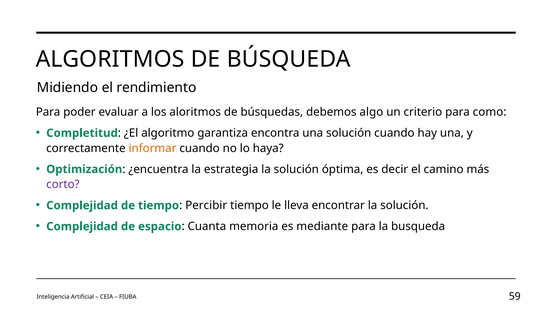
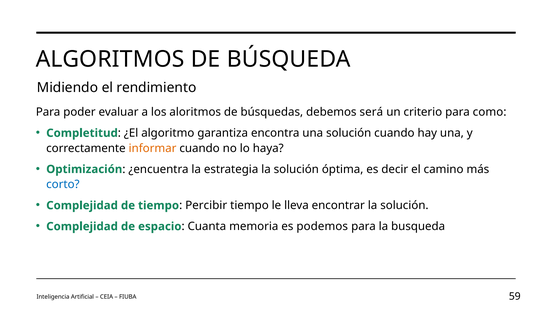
algo: algo -> será
corto colour: purple -> blue
mediante: mediante -> podemos
